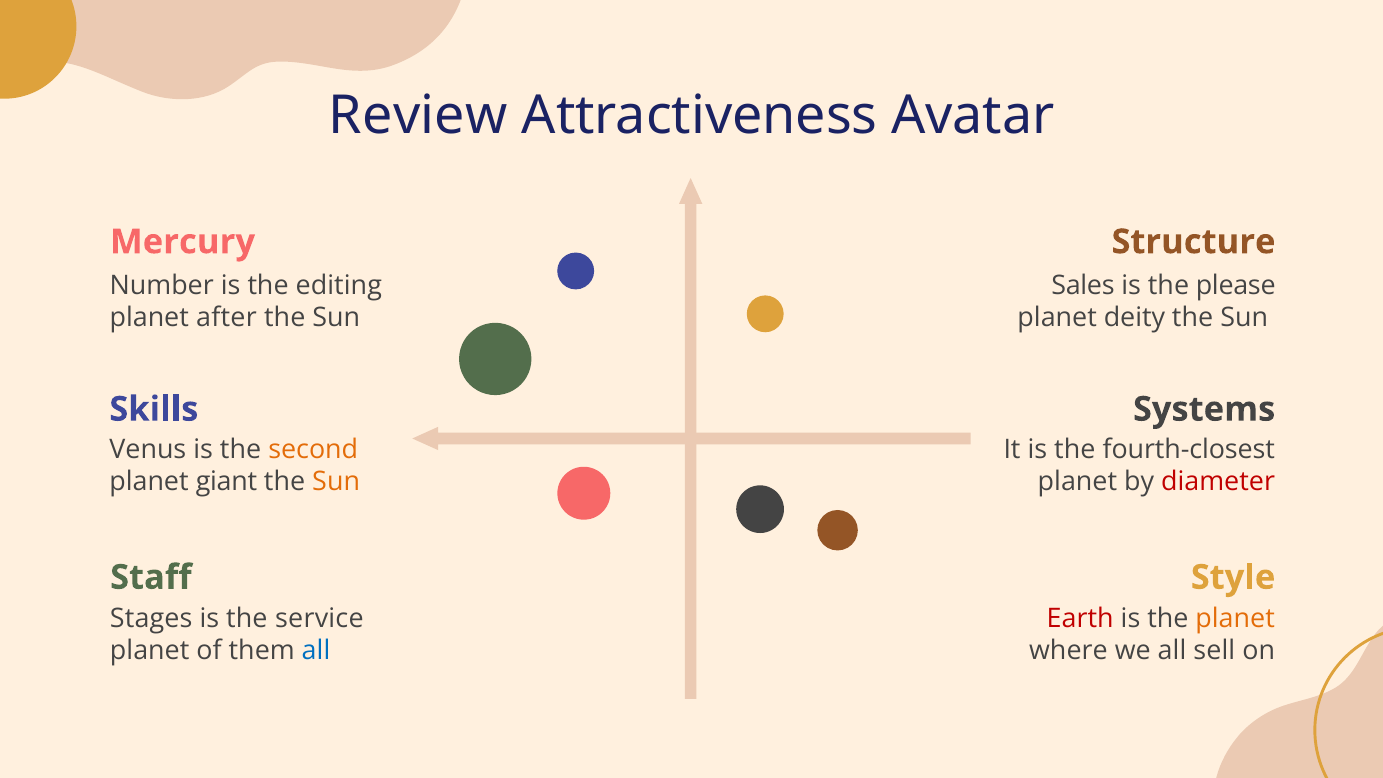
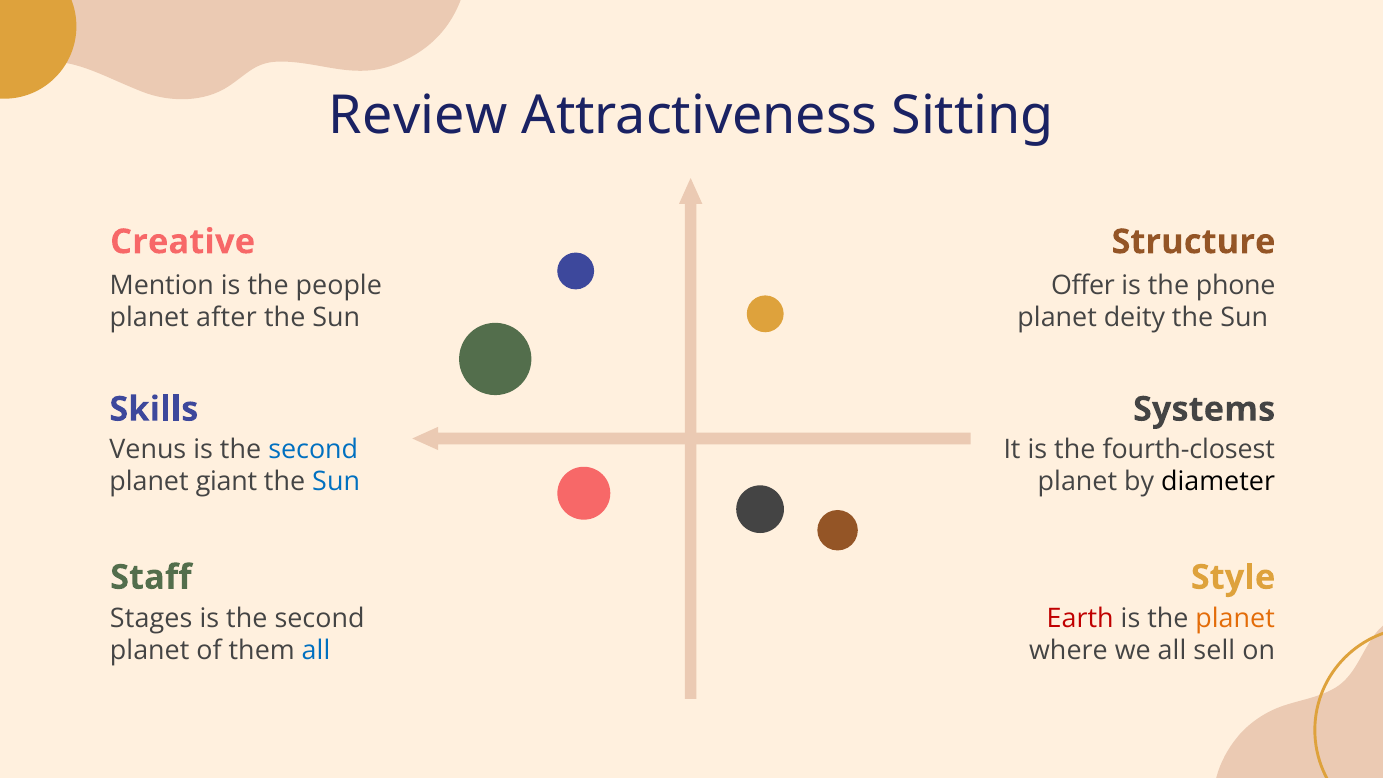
Avatar: Avatar -> Sitting
Mercury: Mercury -> Creative
Number: Number -> Mention
editing: editing -> people
Sales: Sales -> Offer
please: please -> phone
second at (313, 450) colour: orange -> blue
Sun at (336, 482) colour: orange -> blue
diameter colour: red -> black
service at (319, 618): service -> second
